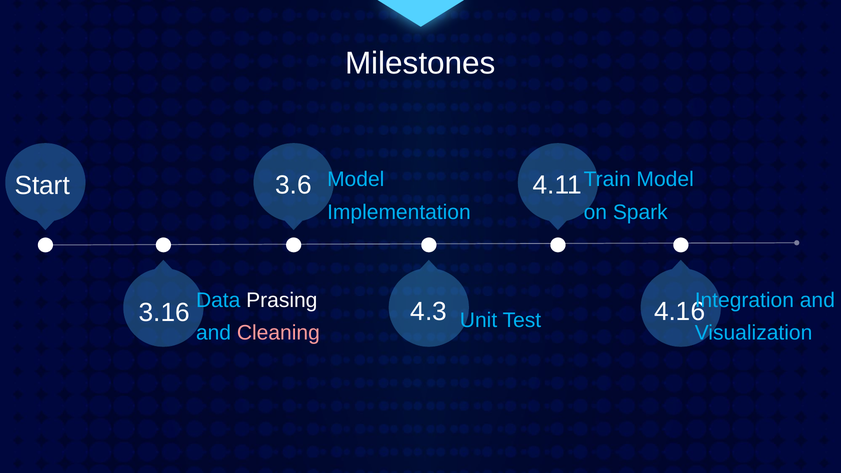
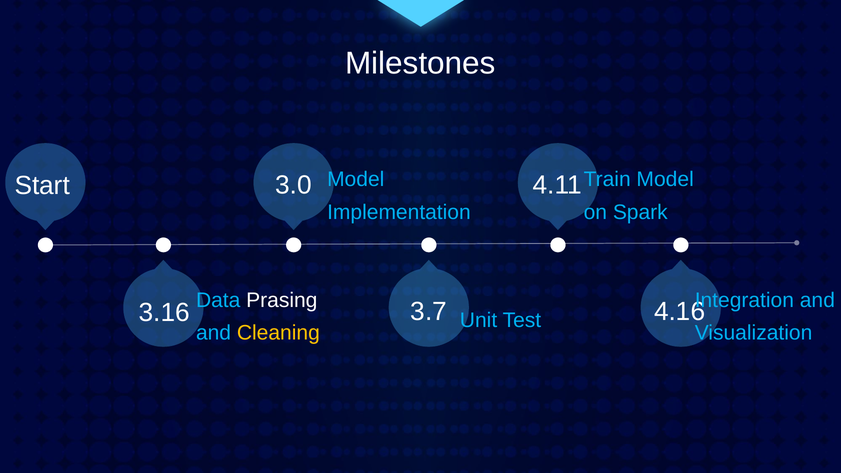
3.6: 3.6 -> 3.0
4.3: 4.3 -> 3.7
Cleaning colour: pink -> yellow
